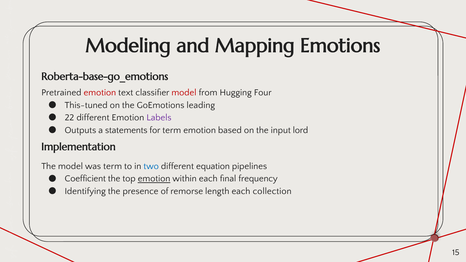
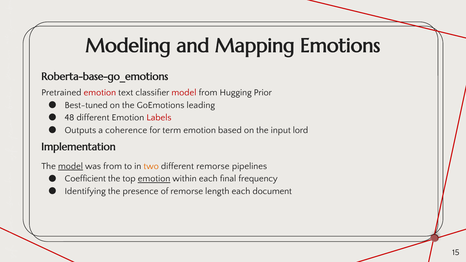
Four: Four -> Prior
This-tuned: This-tuned -> Best-tuned
22: 22 -> 48
Labels colour: purple -> red
statements: statements -> coherence
model at (70, 166) underline: none -> present
was term: term -> from
two colour: blue -> orange
different equation: equation -> remorse
collection: collection -> document
